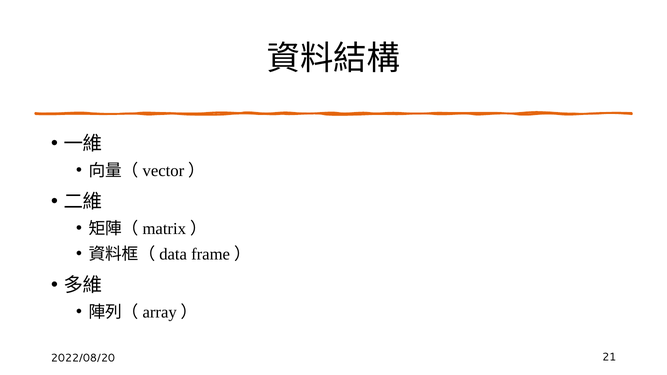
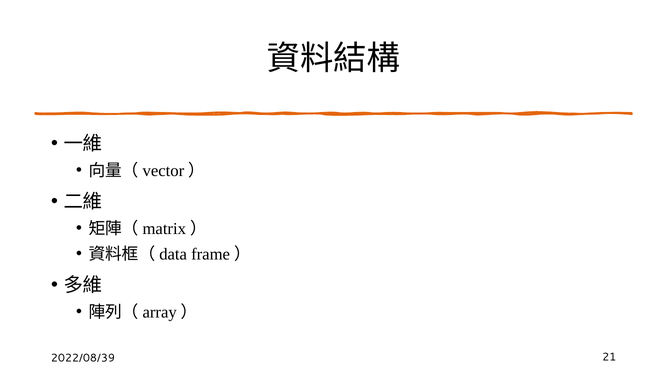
2022/08/20: 2022/08/20 -> 2022/08/39
